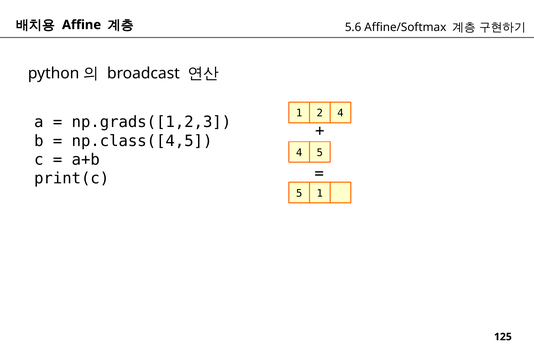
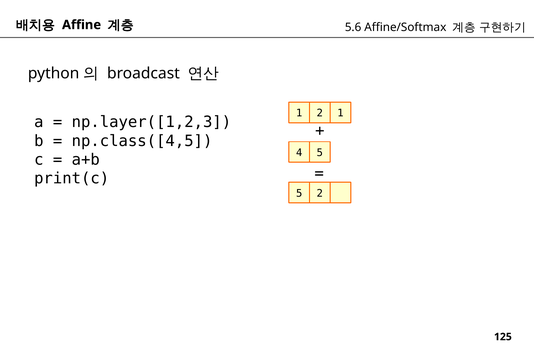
2 4: 4 -> 1
np.grads([1,2,3: np.grads([1,2,3 -> np.layer([1,2,3
5 1: 1 -> 2
